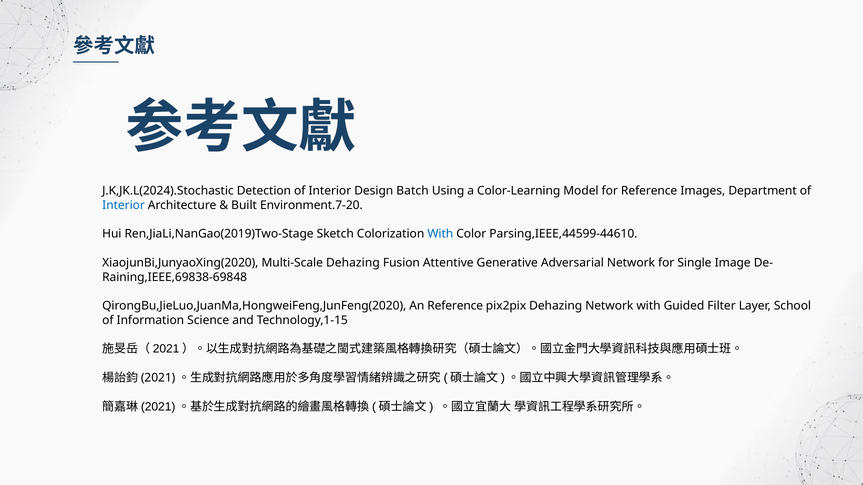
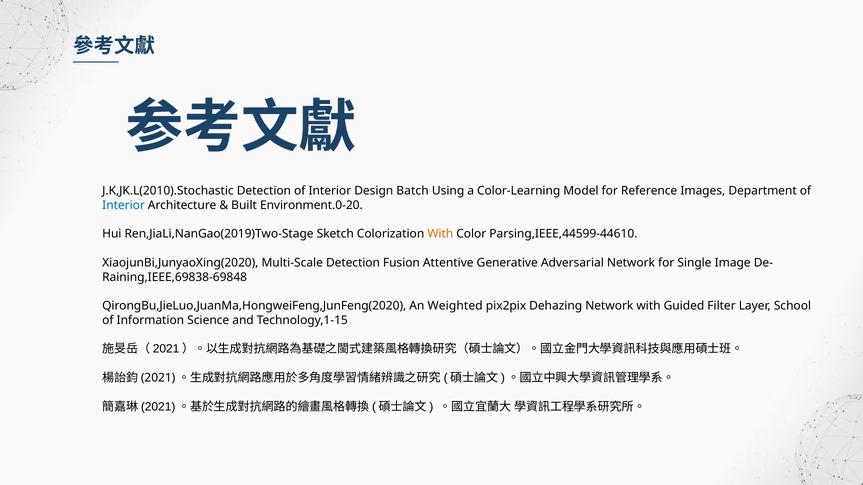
J.K,JK.L(2024).Stochastic: J.K,JK.L(2024).Stochastic -> J.K,JK.L(2010).Stochastic
Environment.7-20: Environment.7-20 -> Environment.0-20
With at (440, 234) colour: blue -> orange
Multi-Scale Dehazing: Dehazing -> Detection
An Reference: Reference -> Weighted
